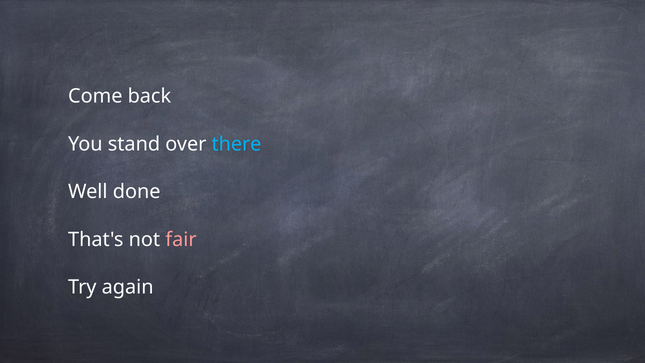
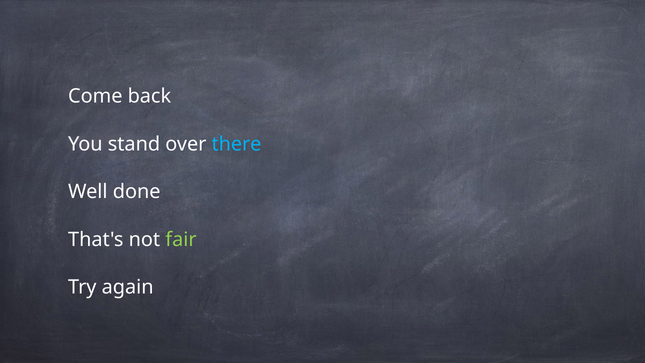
fair colour: pink -> light green
